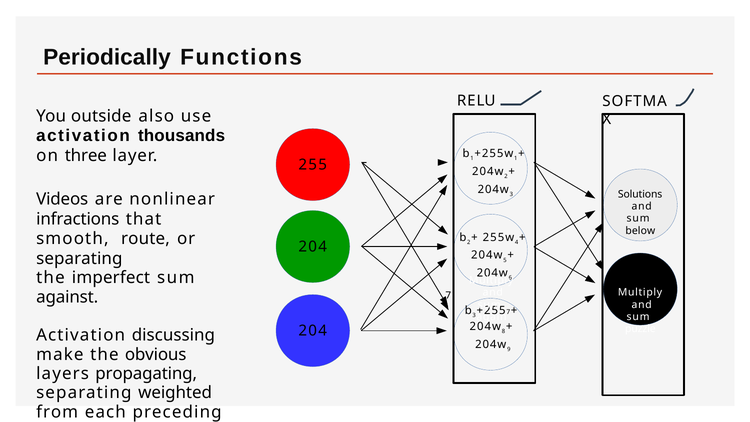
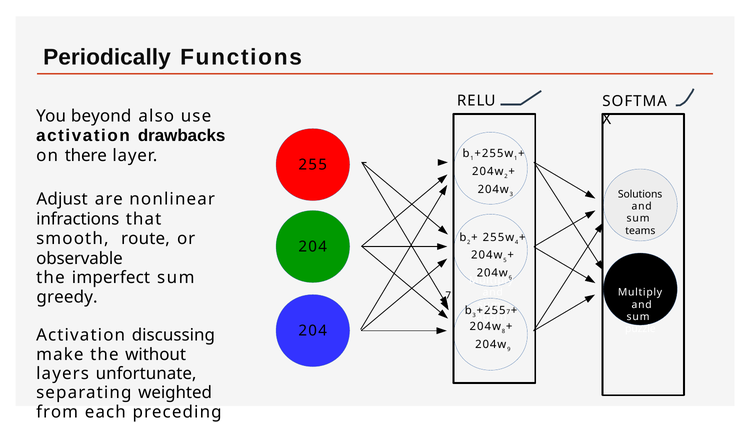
outside: outside -> beyond
thousands: thousands -> drawbacks
three: three -> there
Videos: Videos -> Adjust
below: below -> teams
separating at (79, 258): separating -> observable
against: against -> greedy
obvious: obvious -> without
propagating: propagating -> unfortunate
